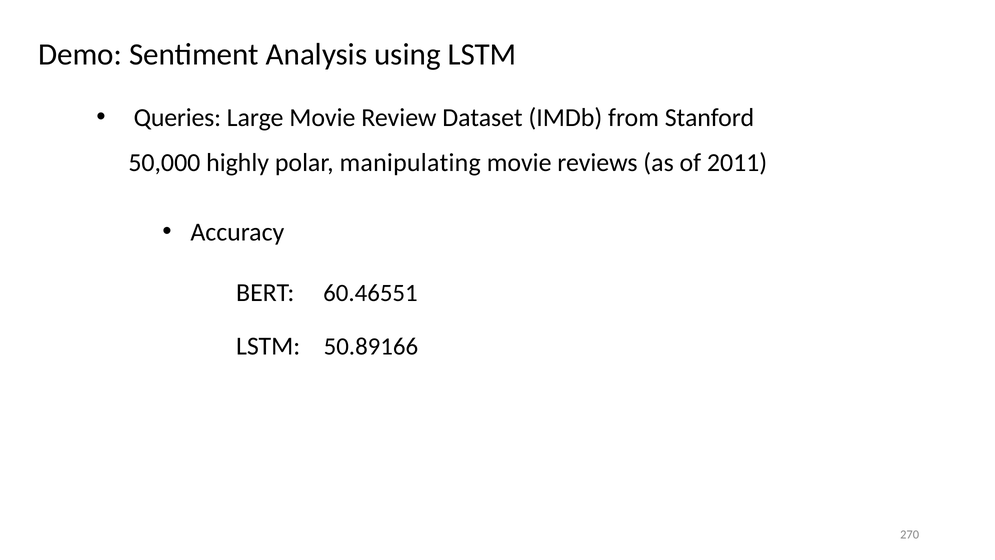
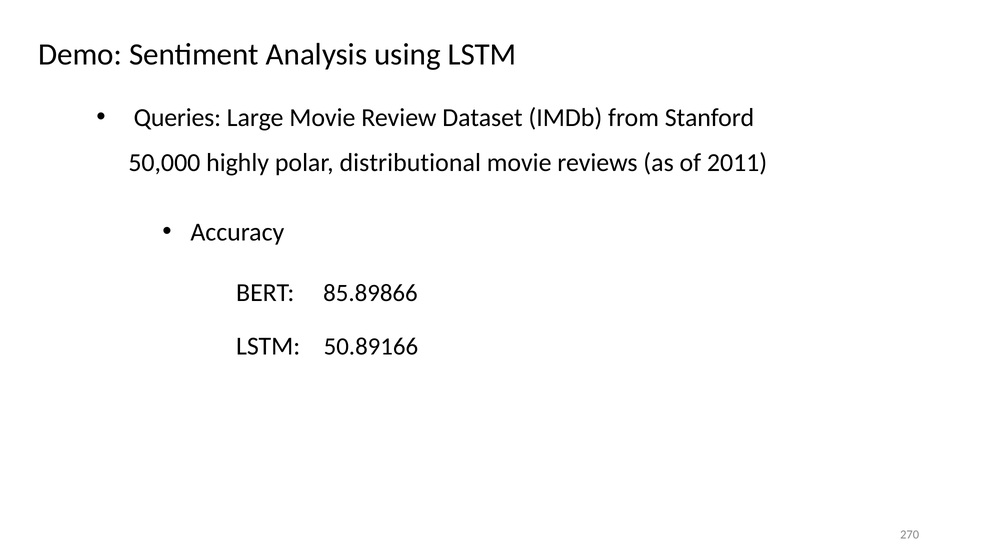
manipulating: manipulating -> distributional
60.46551: 60.46551 -> 85.89866
